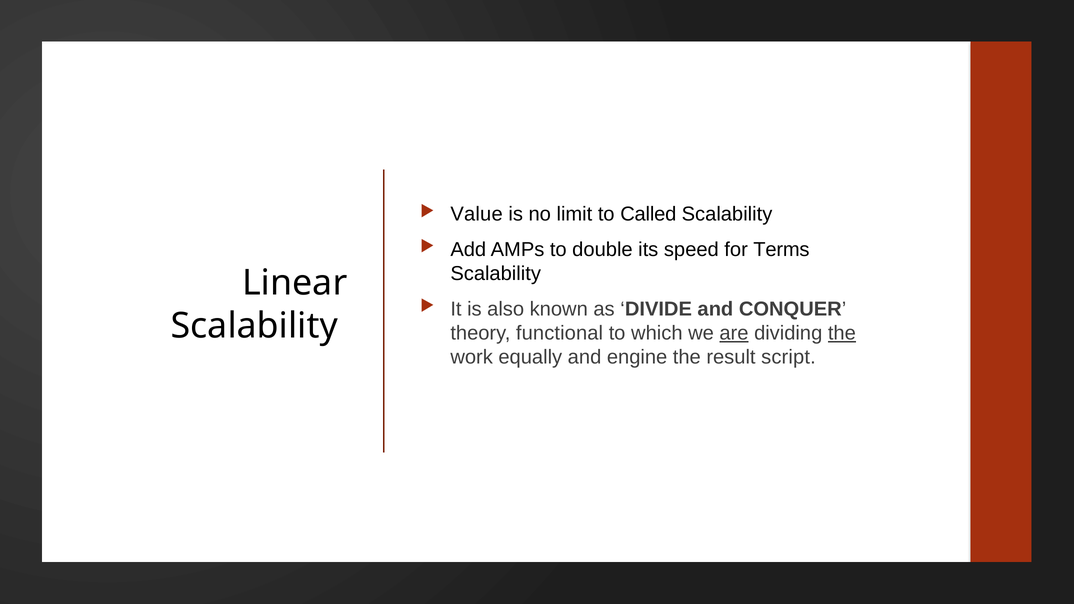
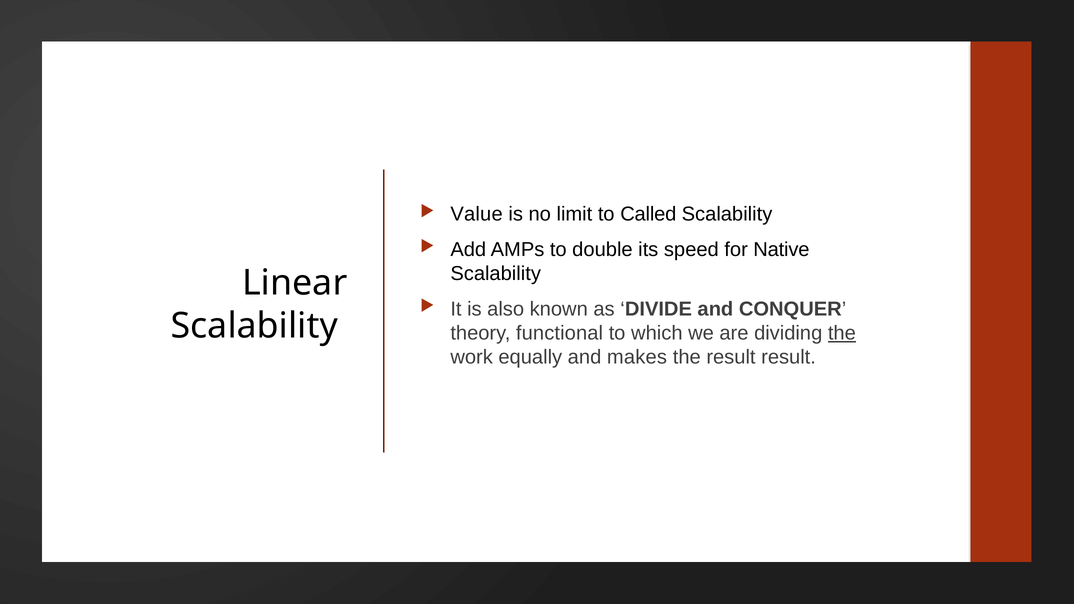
Terms: Terms -> Native
are underline: present -> none
engine: engine -> makes
result script: script -> result
